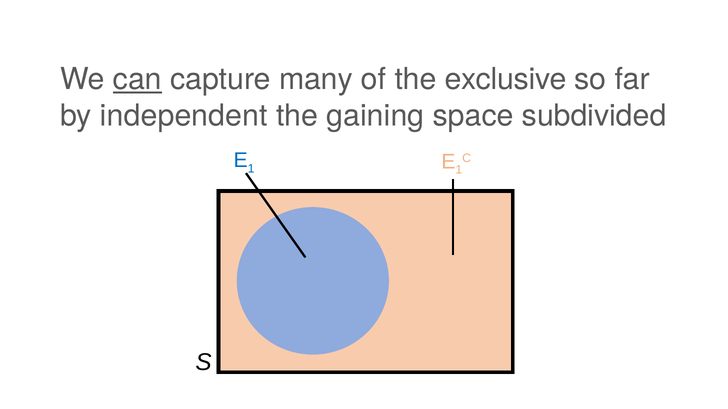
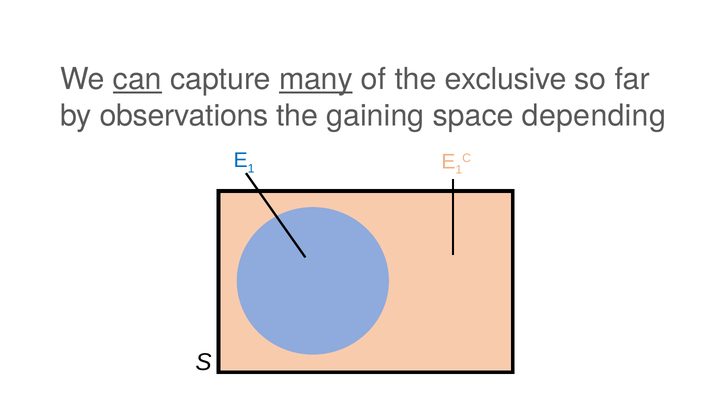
many underline: none -> present
independent: independent -> observations
subdivided: subdivided -> depending
